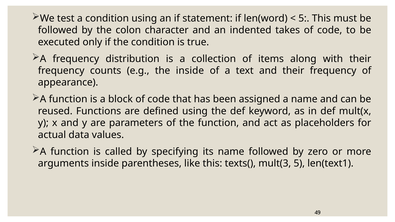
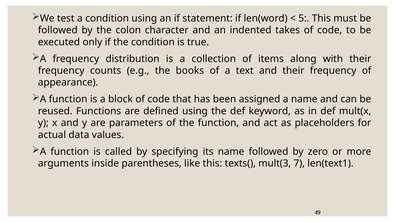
the inside: inside -> books
mult(3 5: 5 -> 7
